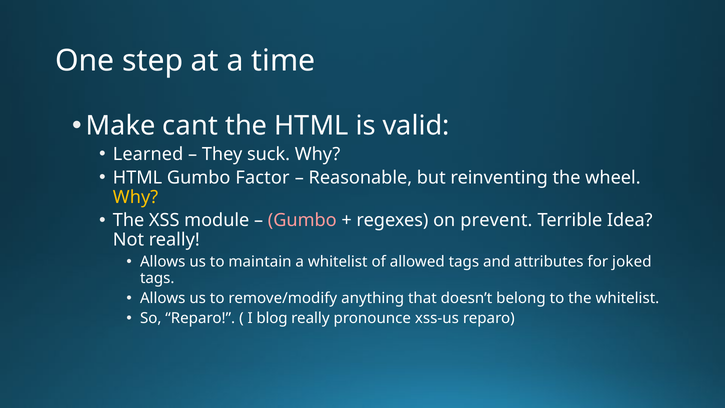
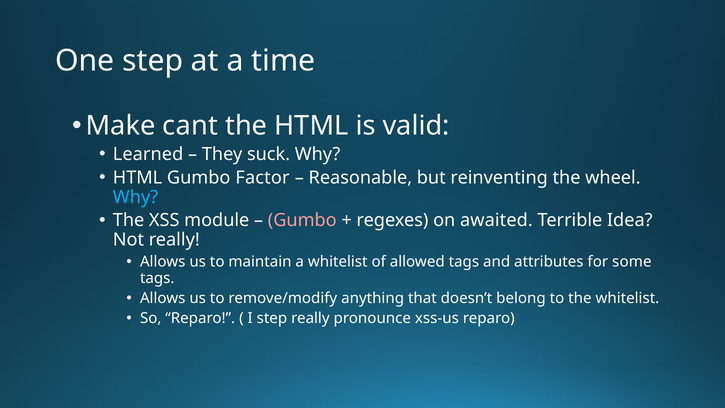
Why at (136, 197) colour: yellow -> light blue
prevent: prevent -> awaited
joked: joked -> some
I blog: blog -> step
